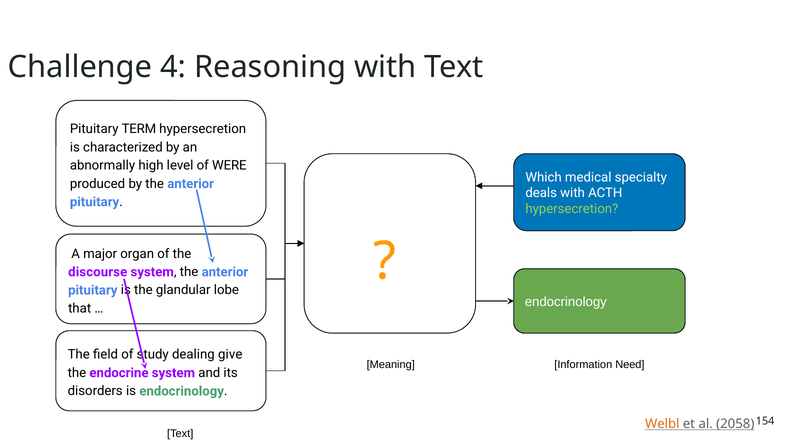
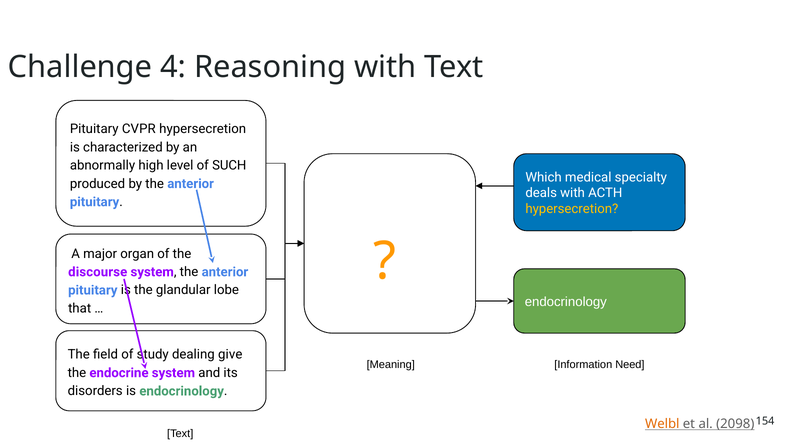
TERM: TERM -> CVPR
WERE: WERE -> SUCH
hypersecretion at (572, 209) colour: light green -> yellow
2058: 2058 -> 2098
